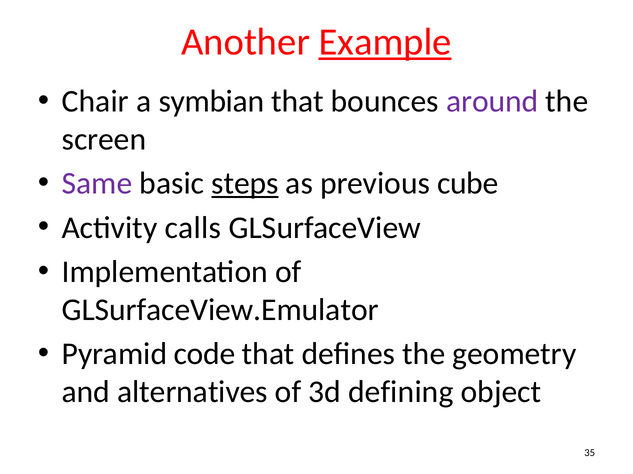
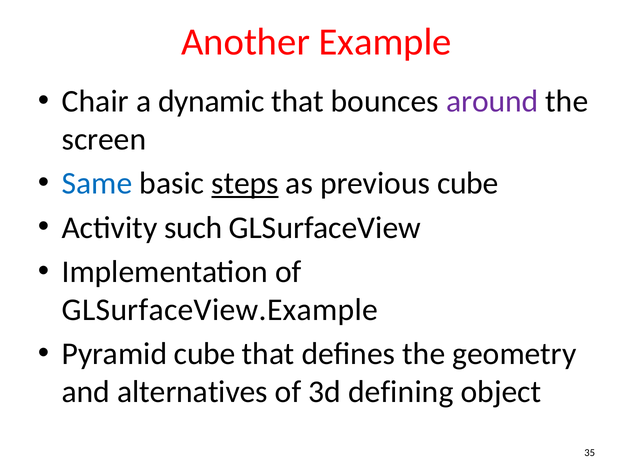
Example underline: present -> none
symbian: symbian -> dynamic
Same colour: purple -> blue
calls: calls -> such
GLSurfaceView.Emulator: GLSurfaceView.Emulator -> GLSurfaceView.Example
Pyramid code: code -> cube
